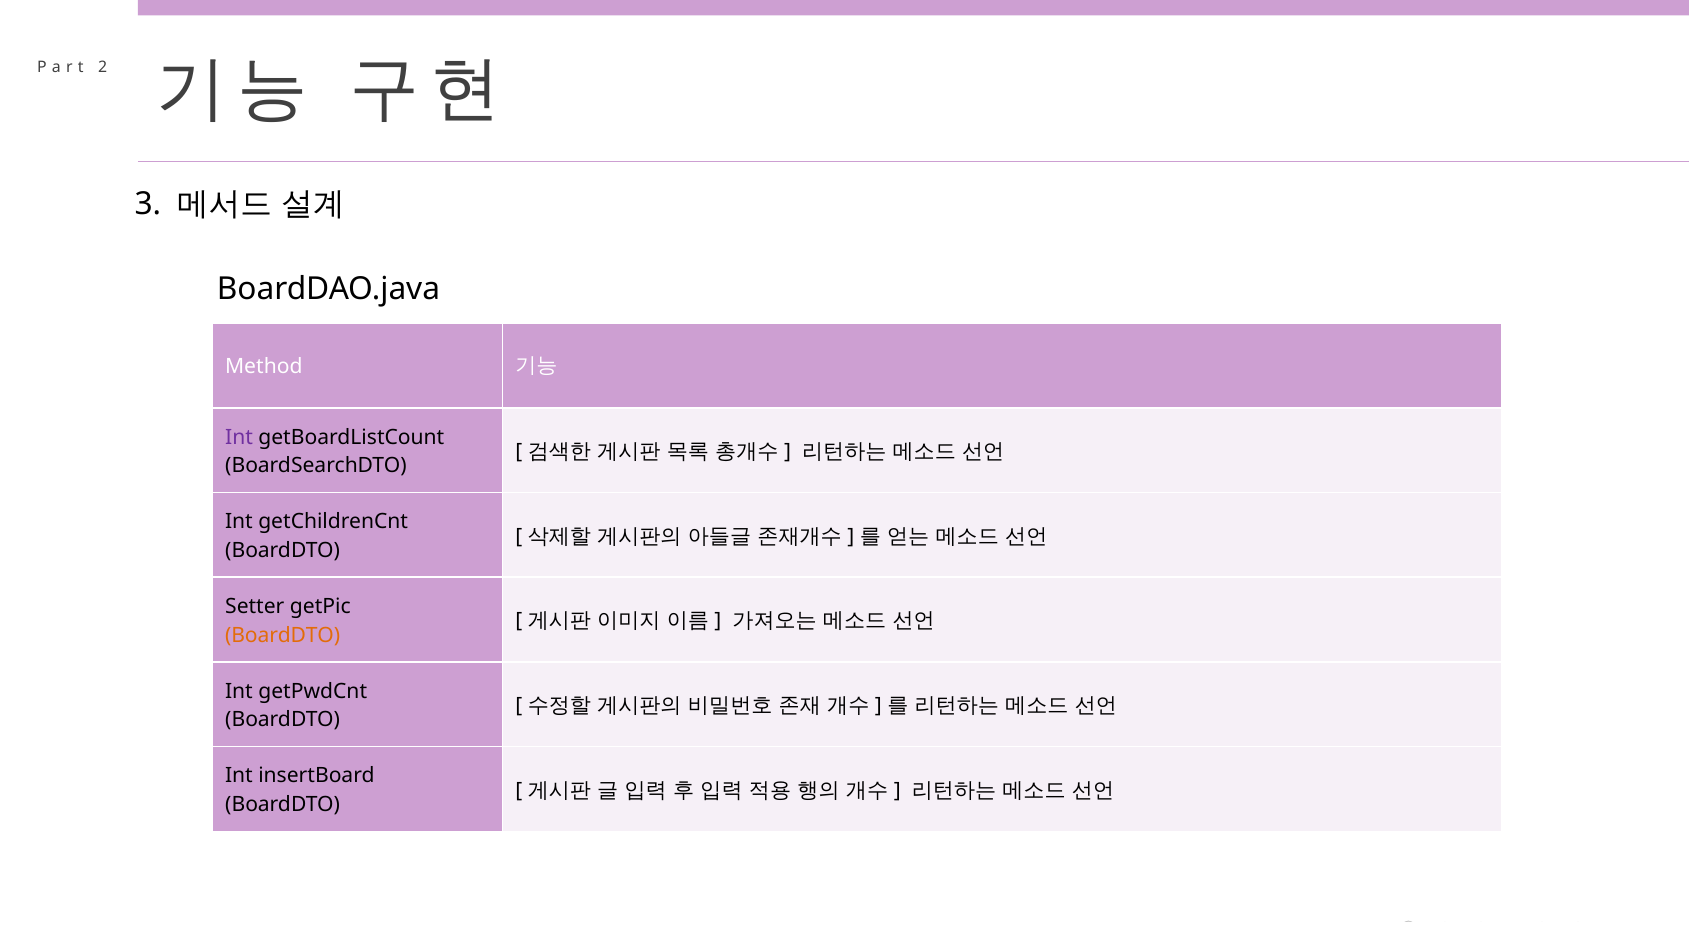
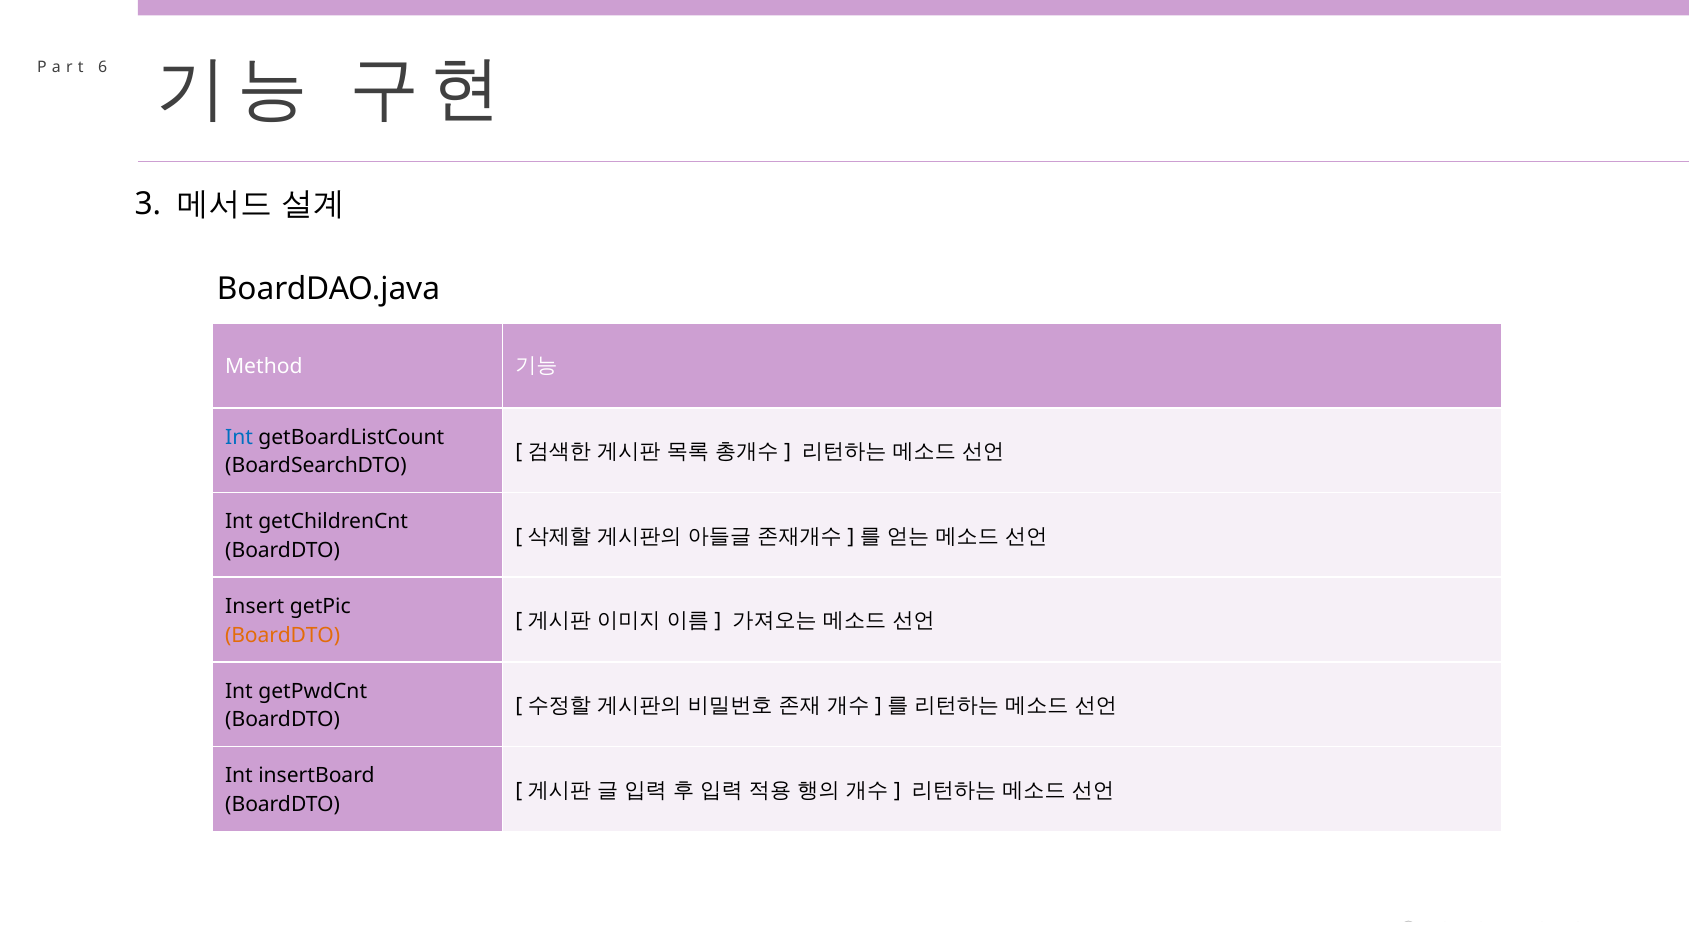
2: 2 -> 6
Int at (239, 437) colour: purple -> blue
Setter: Setter -> Insert
